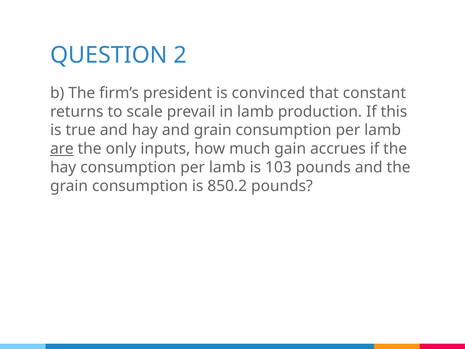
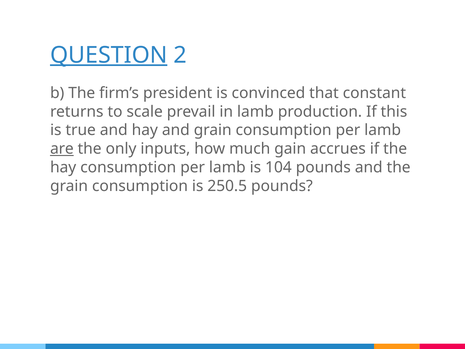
QUESTION underline: none -> present
103: 103 -> 104
850.2: 850.2 -> 250.5
